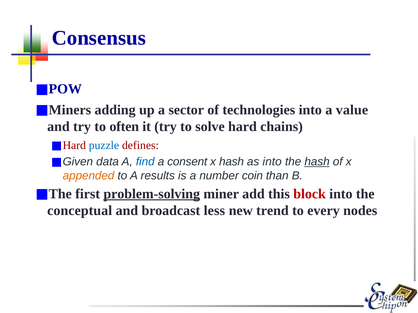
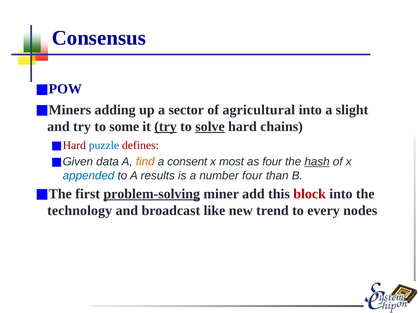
technologies: technologies -> agricultural
value: value -> slight
often: often -> some
try at (166, 127) underline: none -> present
solve underline: none -> present
find colour: blue -> orange
x hash: hash -> most
as into: into -> four
appended colour: orange -> blue
number coin: coin -> four
conceptual: conceptual -> technology
less: less -> like
